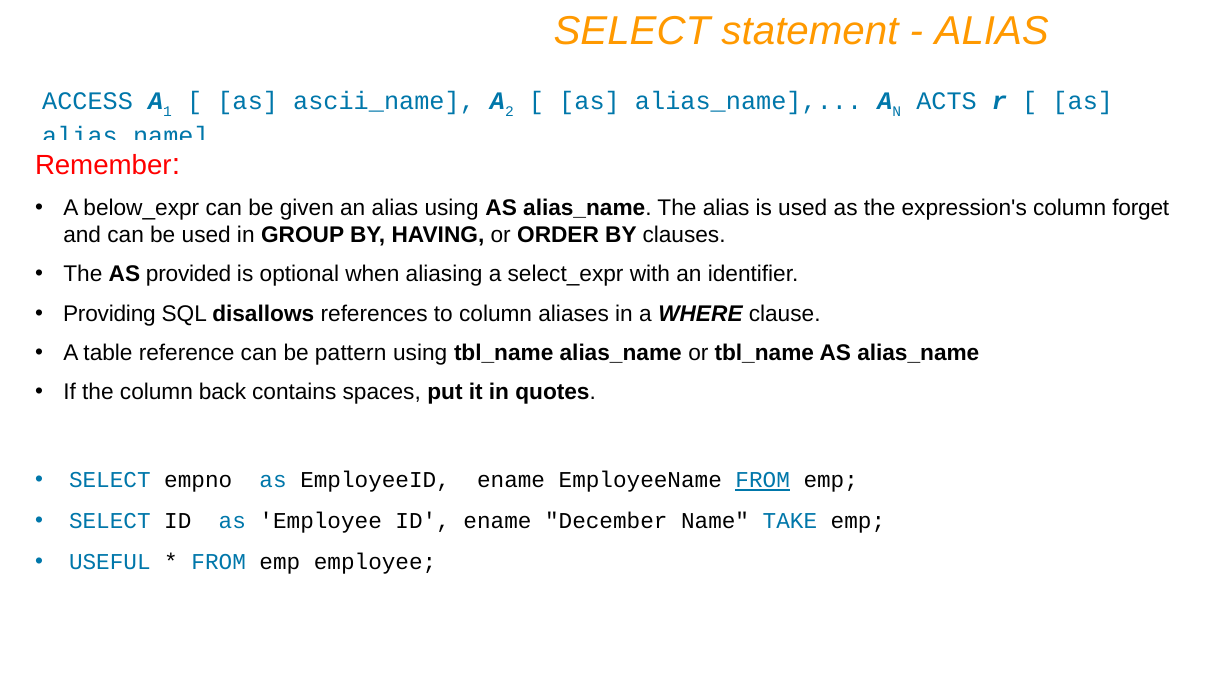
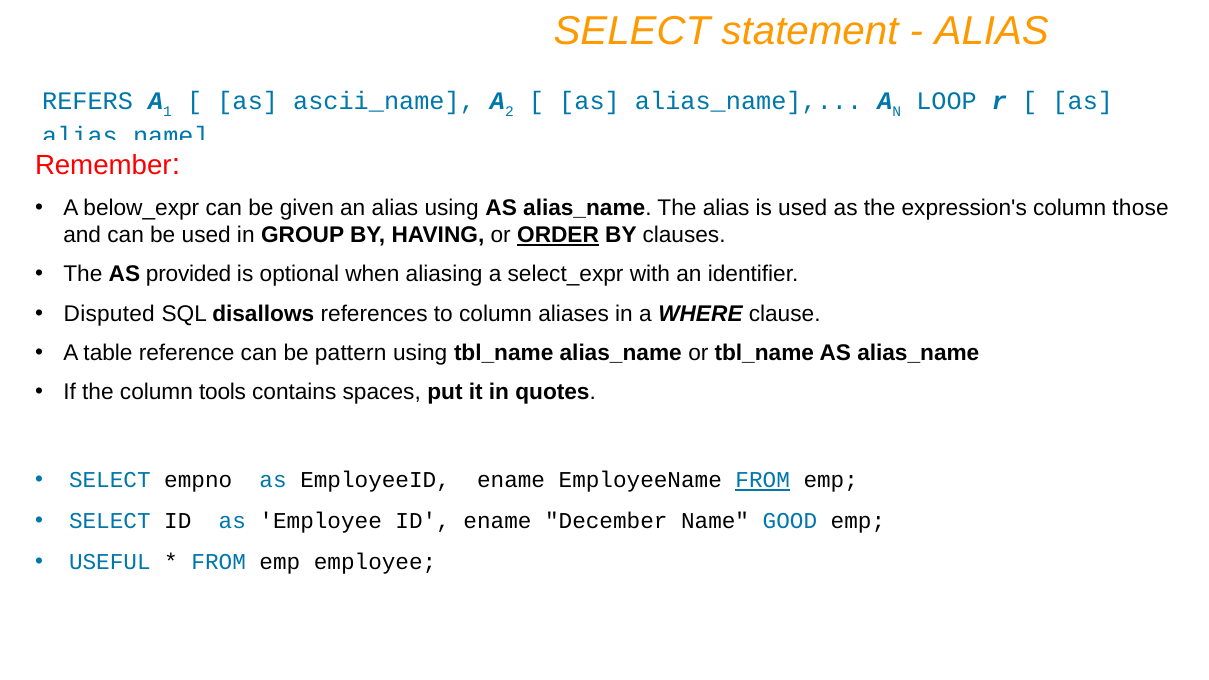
ACCESS: ACCESS -> REFERS
ACTS: ACTS -> LOOP
forget: forget -> those
ORDER underline: none -> present
Providing: Providing -> Disputed
back: back -> tools
TAKE: TAKE -> GOOD
